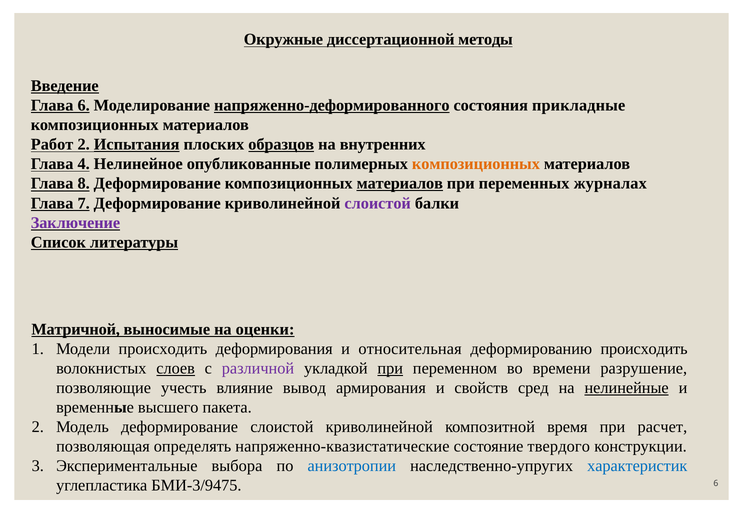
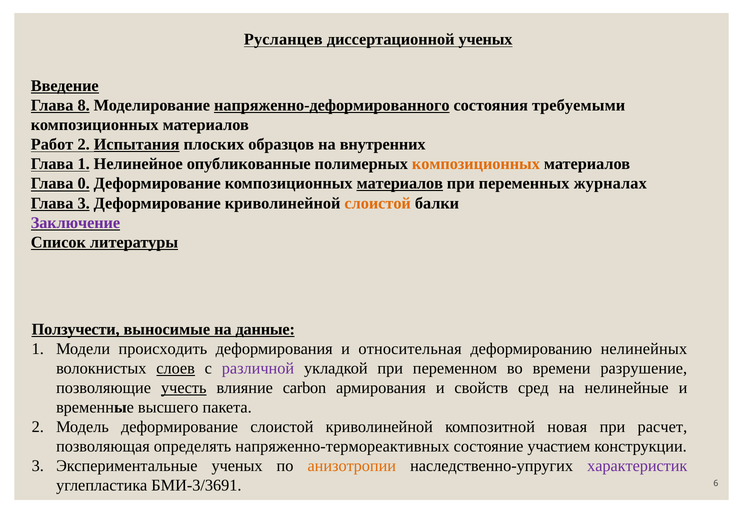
Окружные: Окружные -> Русланцев
диссертационной методы: методы -> ученых
Глава 6: 6 -> 8
прикладные: прикладные -> требуемыми
образцов underline: present -> none
Глава 4: 4 -> 1
8: 8 -> 0
Глава 7: 7 -> 3
слоистой at (378, 203) colour: purple -> orange
Матричной: Матричной -> Ползучести
оценки: оценки -> данные
деформированию происходить: происходить -> нелинейных
при at (390, 368) underline: present -> none
учесть underline: none -> present
вывод: вывод -> carbon
нелинейные underline: present -> none
время: время -> новая
напряженно-квазистатические: напряженно-квазистатические -> напряженно-термореактивных
твердого: твердого -> участием
Экспериментальные выбора: выбора -> ученых
анизотропии colour: blue -> orange
характеристик colour: blue -> purple
БМИ-3/9475: БМИ-3/9475 -> БМИ-3/3691
